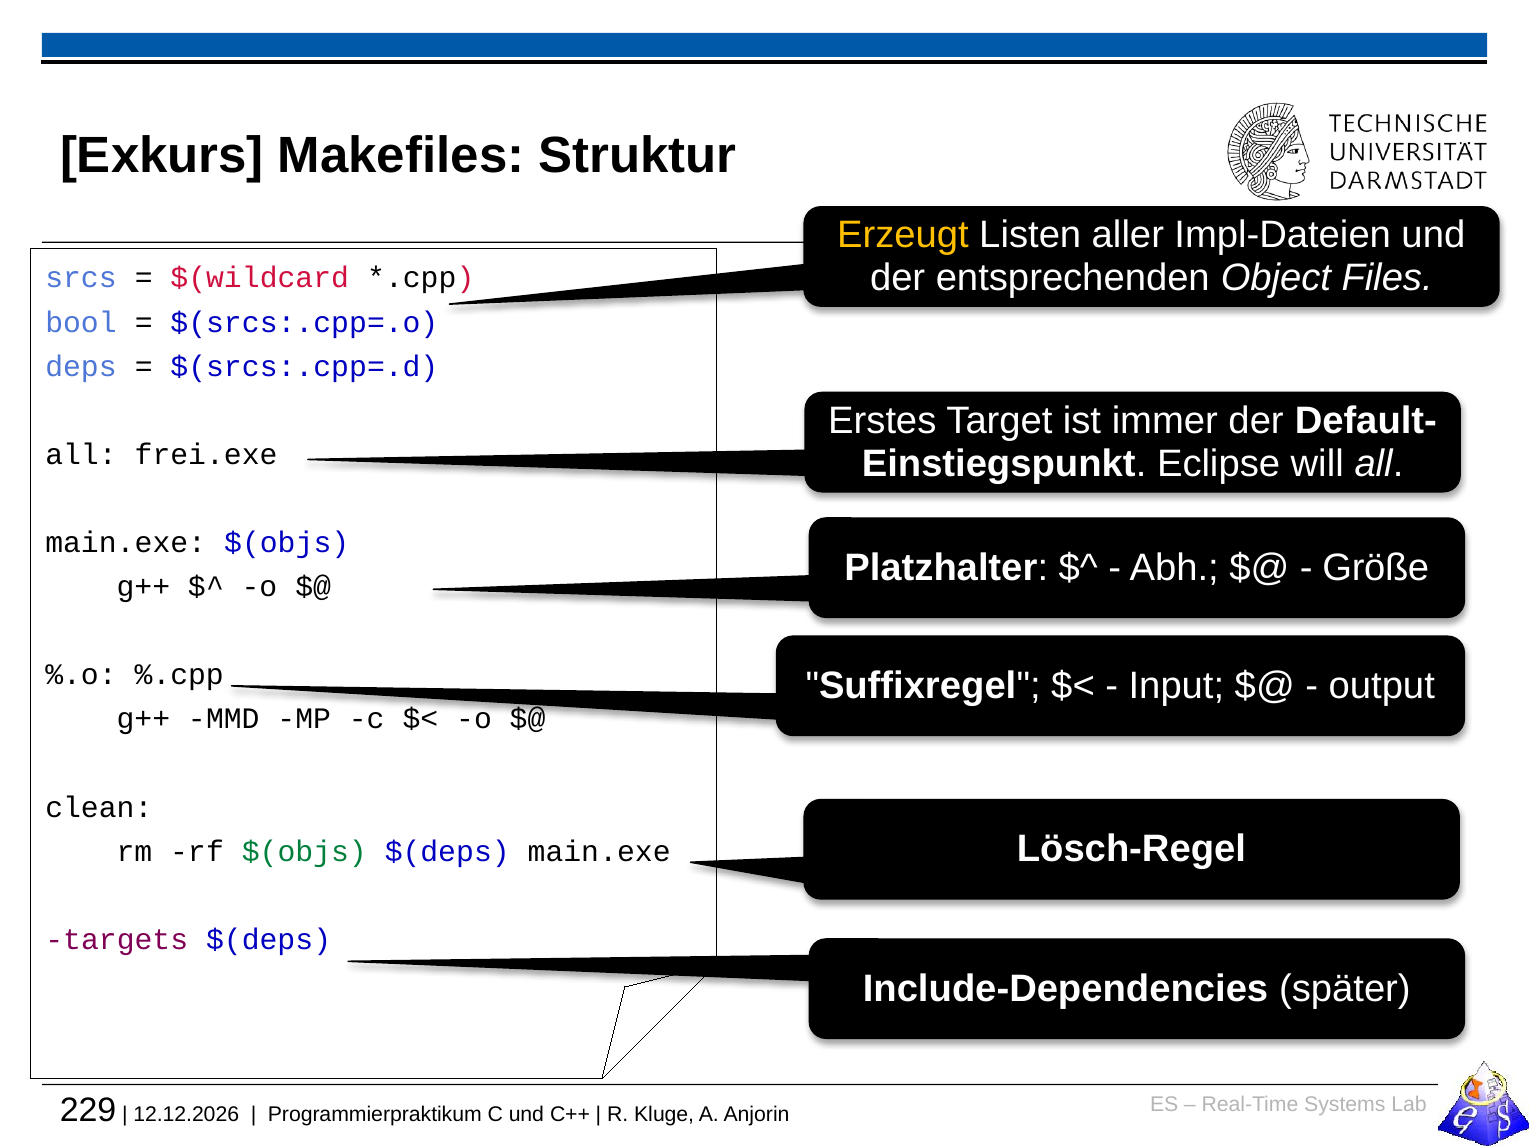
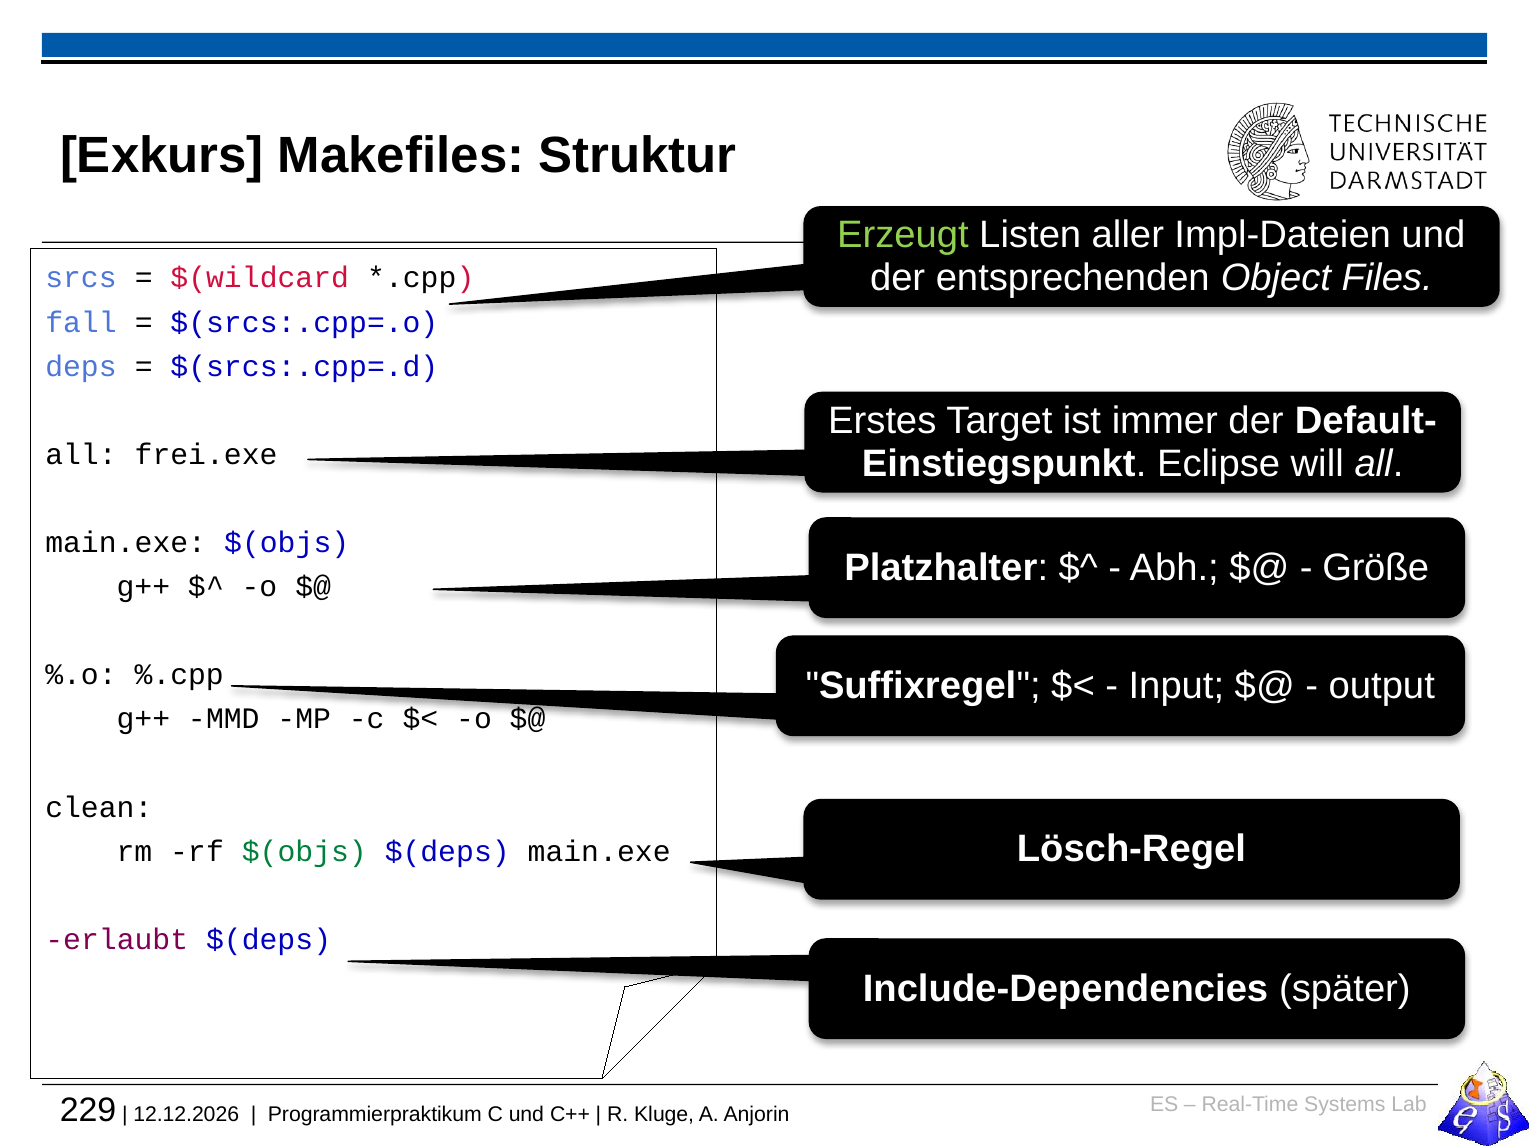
Erzeugt colour: yellow -> light green
bool: bool -> fall
targets: targets -> erlaubt
